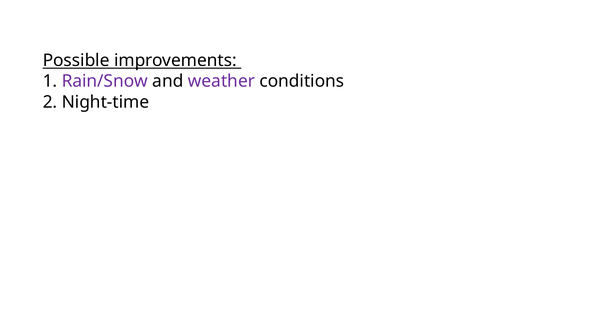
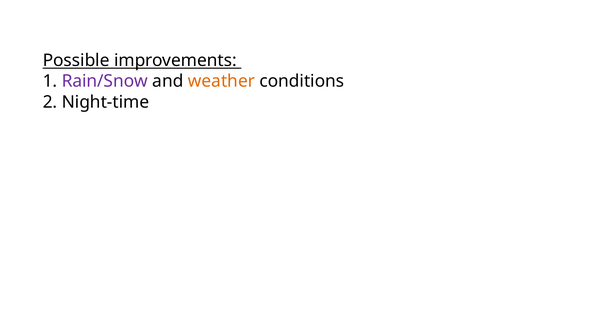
weather colour: purple -> orange
